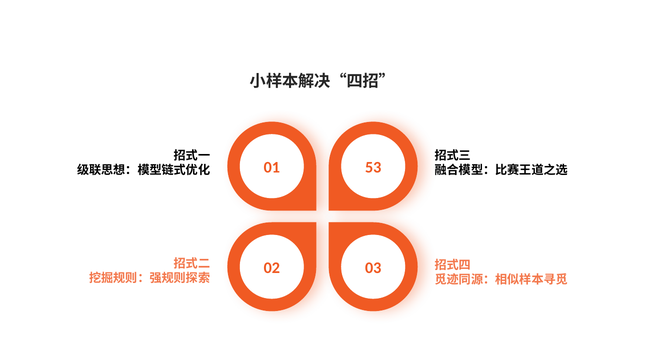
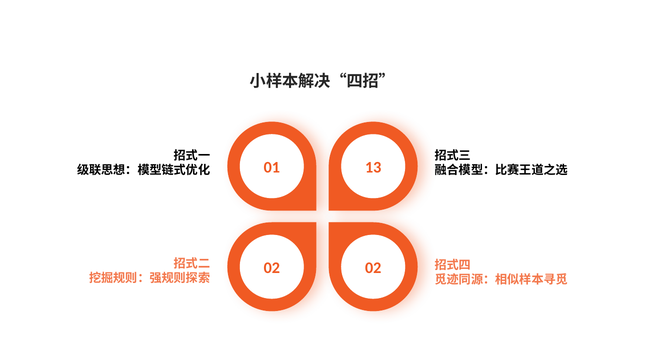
53: 53 -> 13
02 03: 03 -> 02
